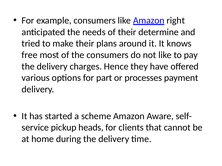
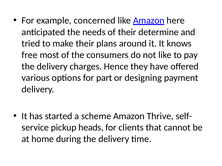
example consumers: consumers -> concerned
right: right -> here
processes: processes -> designing
Aware: Aware -> Thrive
